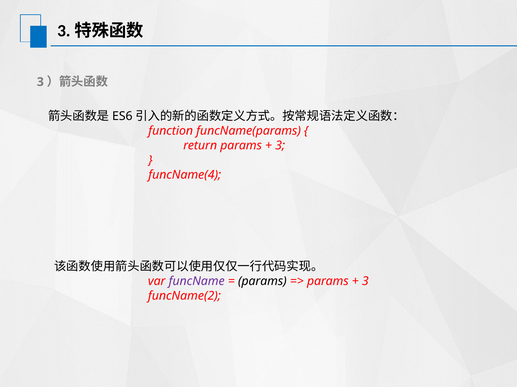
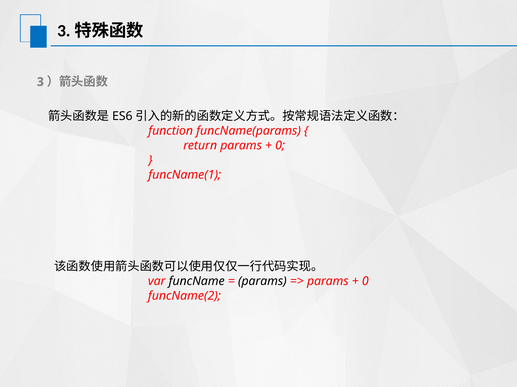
3 at (280, 146): 3 -> 0
funcName(4: funcName(4 -> funcName(1
funcName colour: purple -> black
3 at (365, 282): 3 -> 0
